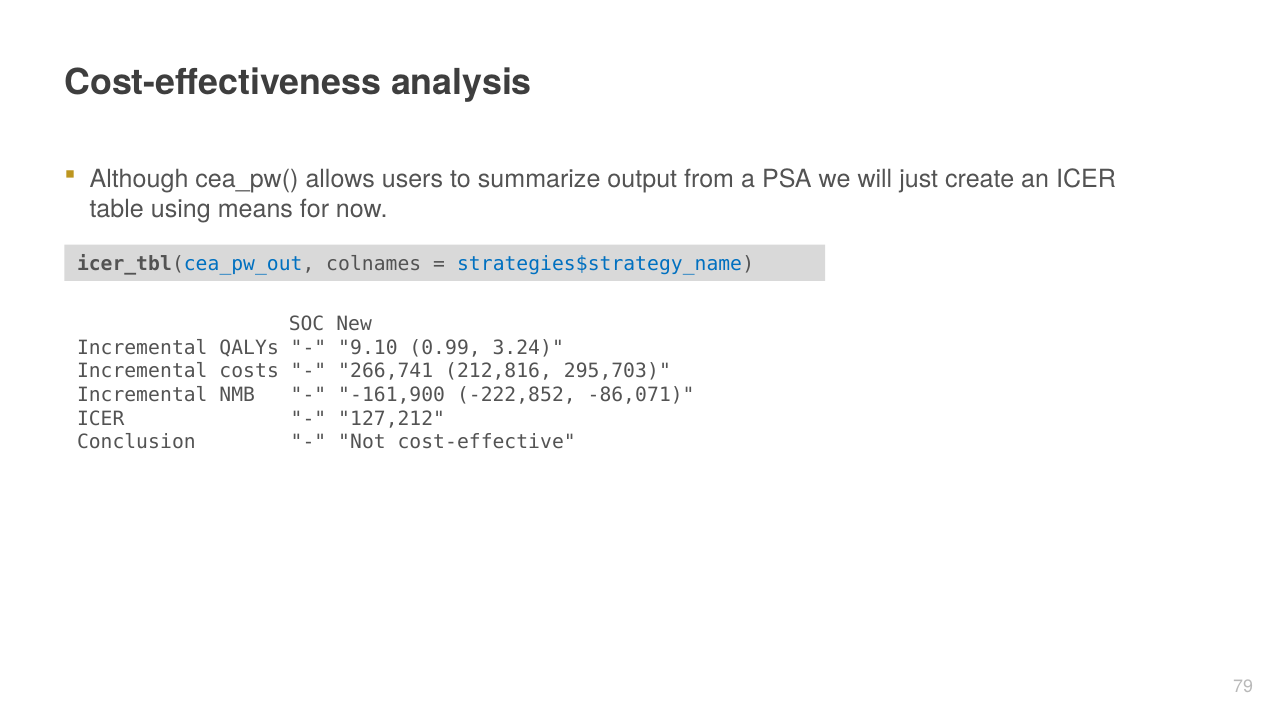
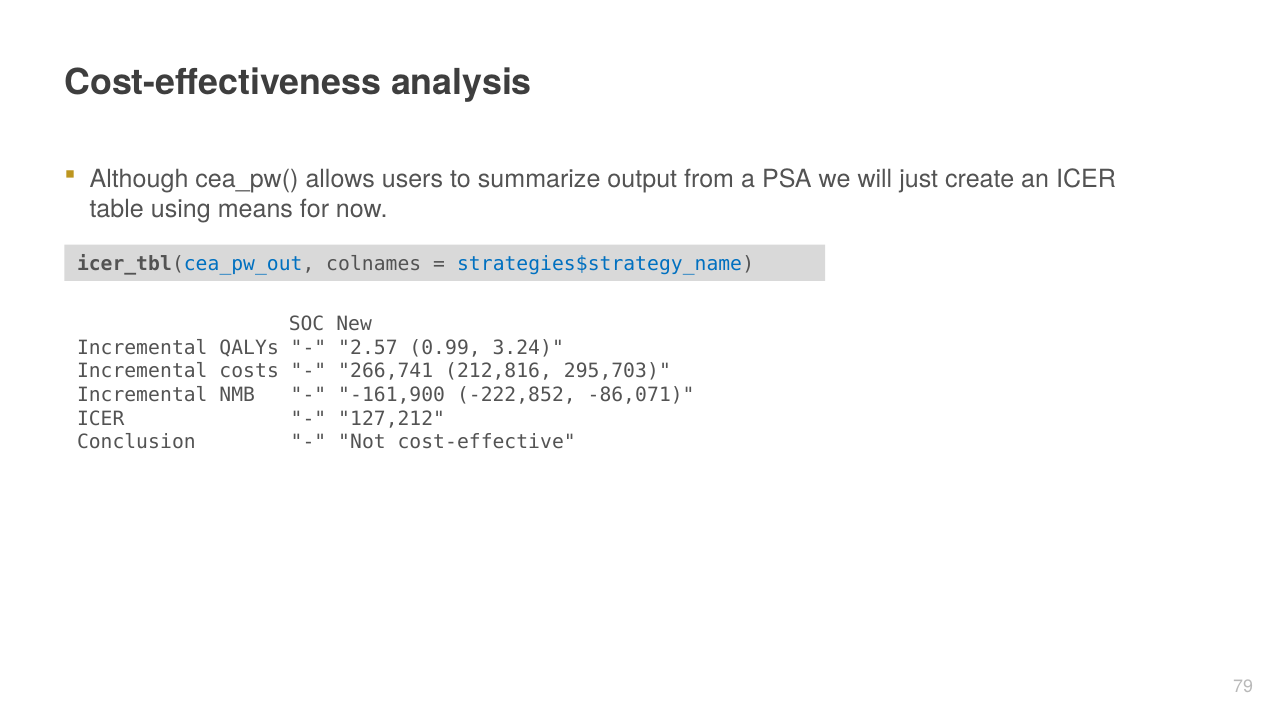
9.10: 9.10 -> 2.57
